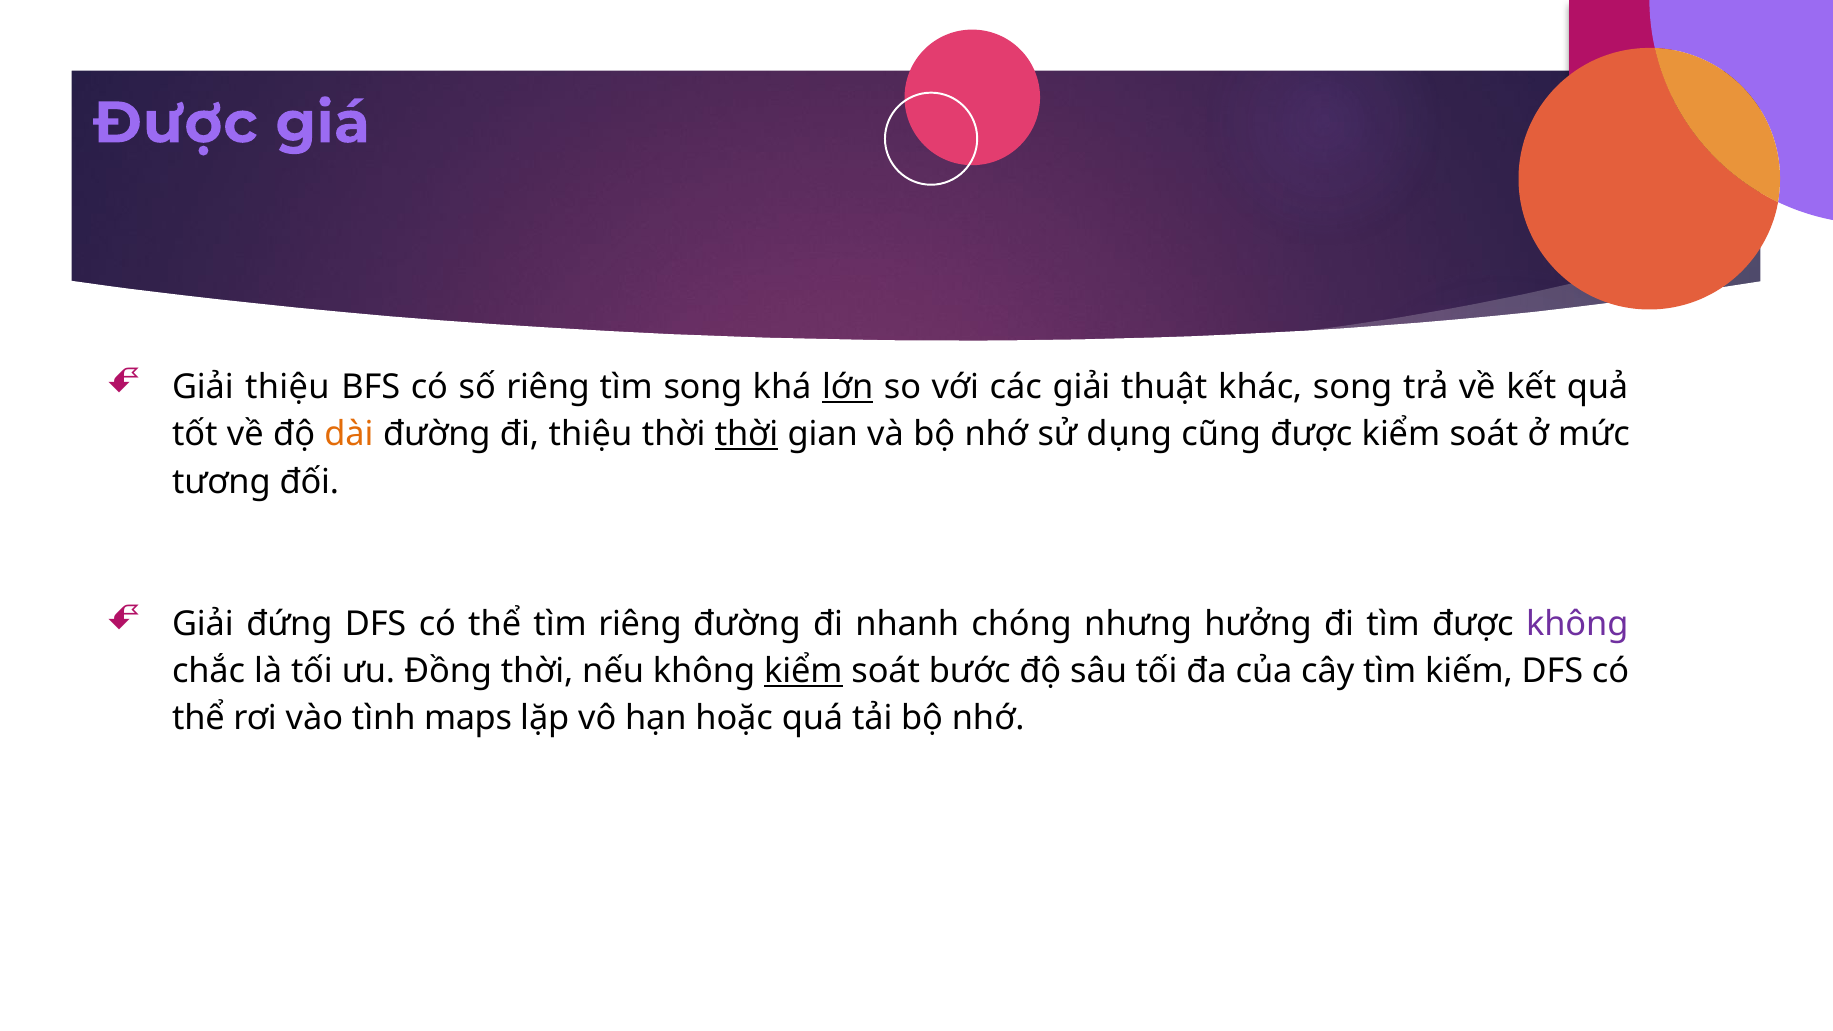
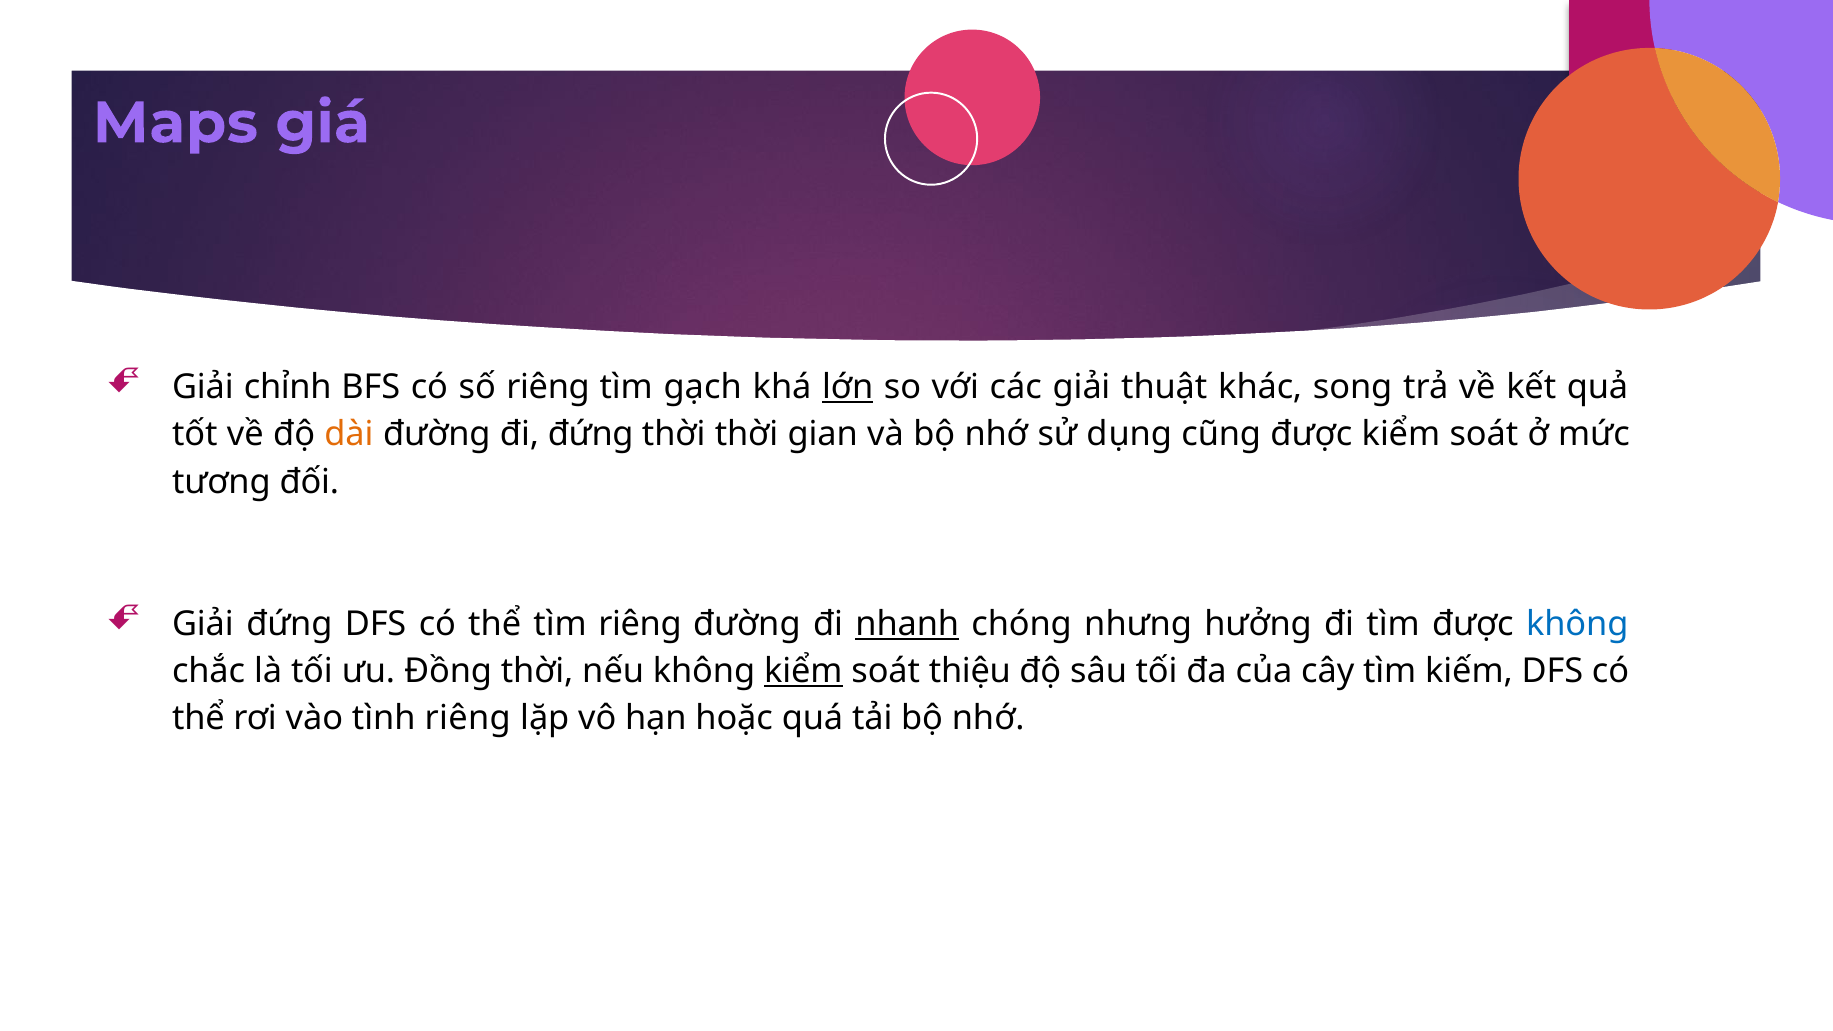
Được at (175, 123): Được -> Maps
Giải thiệu: thiệu -> chỉnh
tìm song: song -> gạch
đi thiệu: thiệu -> đứng
thời at (747, 435) underline: present -> none
nhanh underline: none -> present
không at (1577, 624) colour: purple -> blue
bước: bước -> thiệu
tình maps: maps -> riêng
